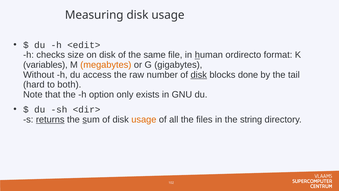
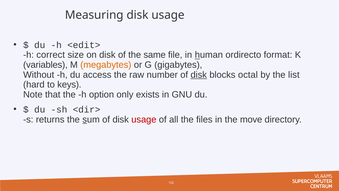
checks: checks -> correct
done: done -> octal
tail: tail -> list
both: both -> keys
returns underline: present -> none
usage at (144, 119) colour: orange -> red
string: string -> move
